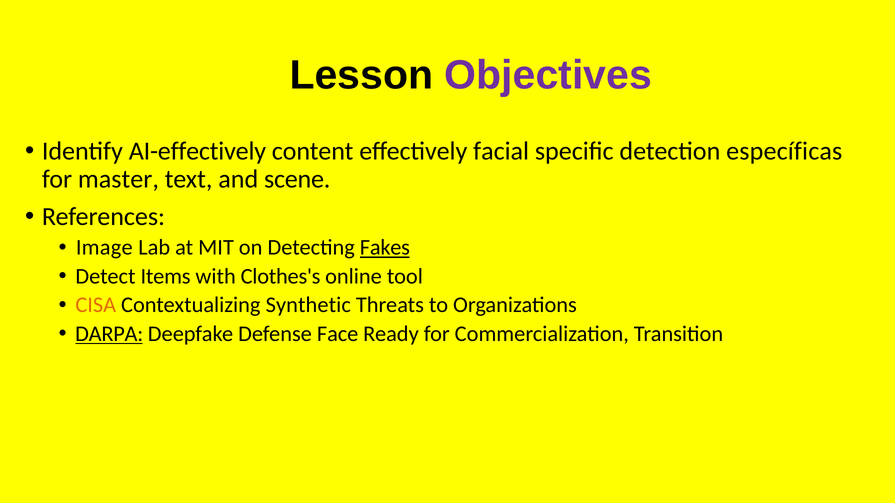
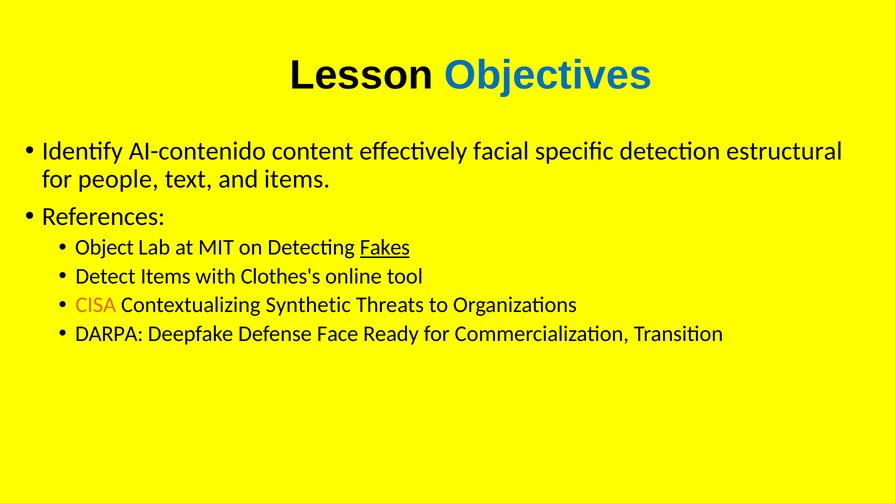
Objectives colour: purple -> blue
AI-effectively: AI-effectively -> AI-contenido
específicas: específicas -> estructural
master: master -> people
and scene: scene -> items
Image: Image -> Object
DARPA underline: present -> none
